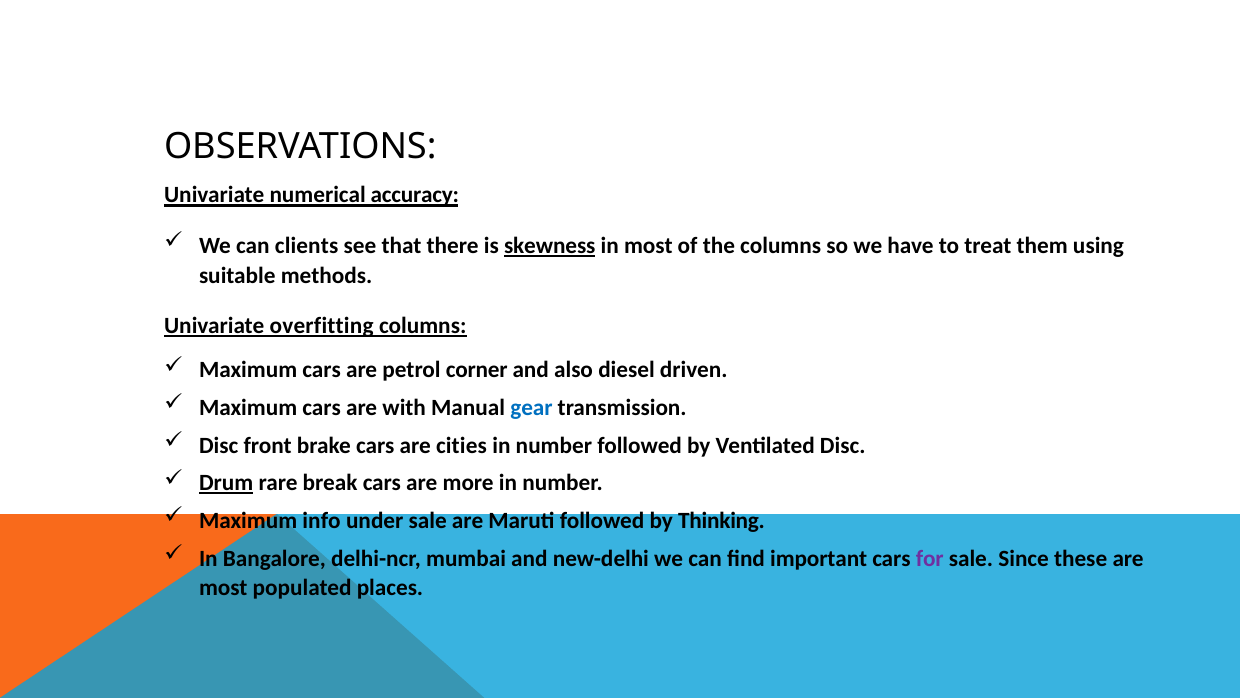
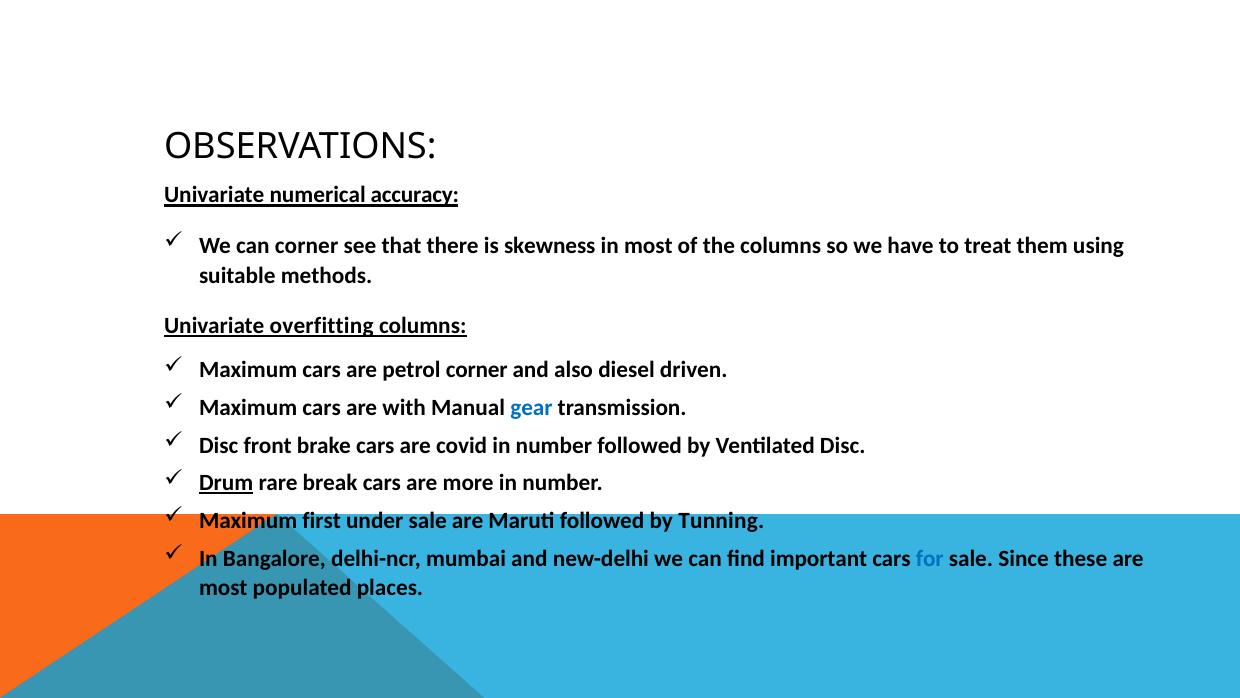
can clients: clients -> corner
skewness underline: present -> none
cities: cities -> covid
info: info -> first
Thinking: Thinking -> Tunning
for colour: purple -> blue
